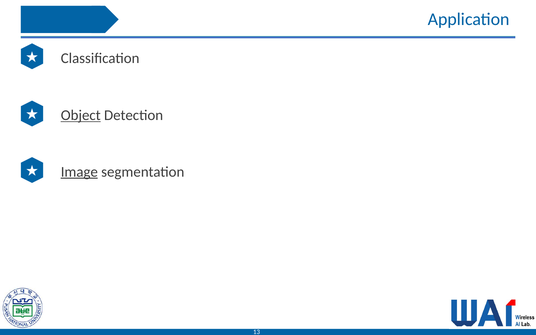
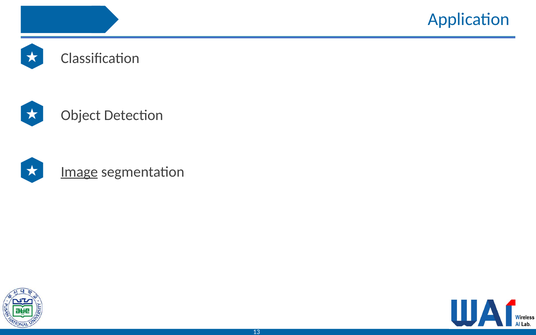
Object underline: present -> none
